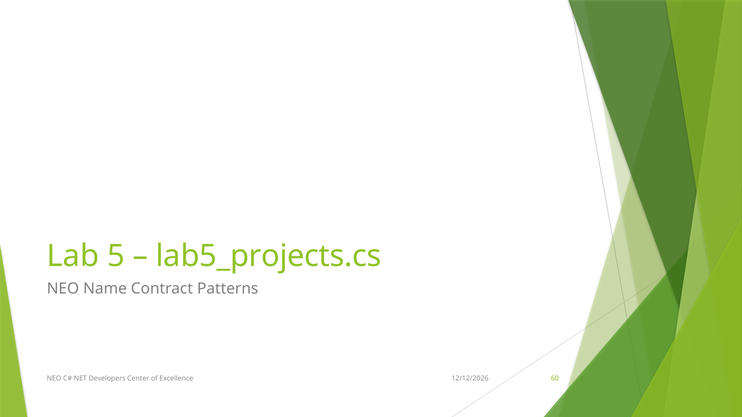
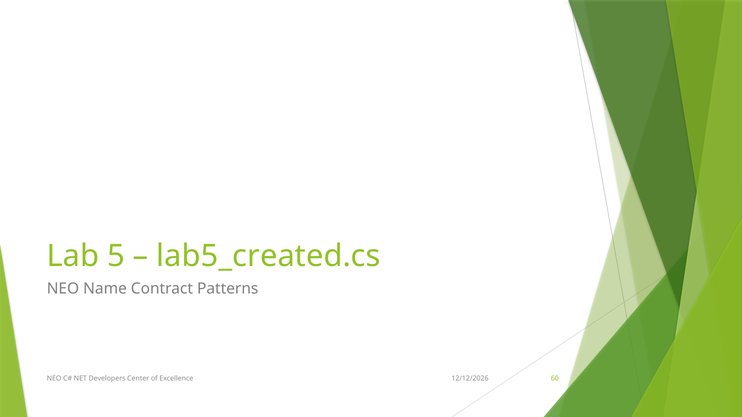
lab5_projects.cs: lab5_projects.cs -> lab5_created.cs
